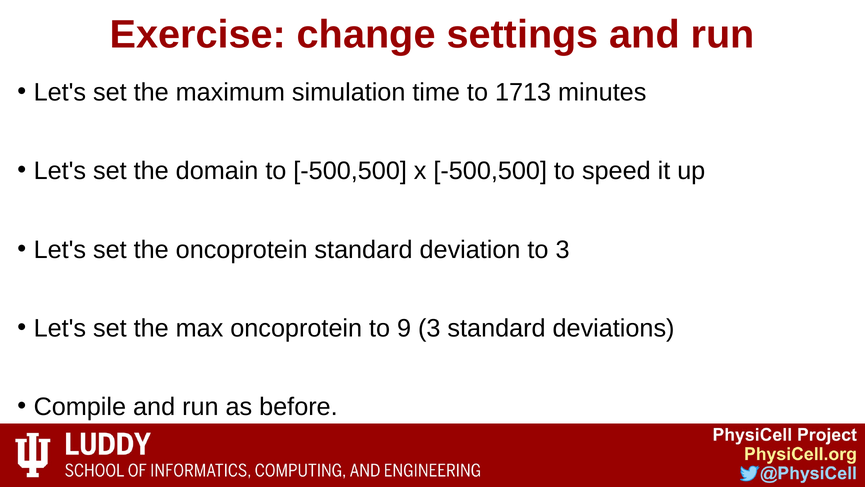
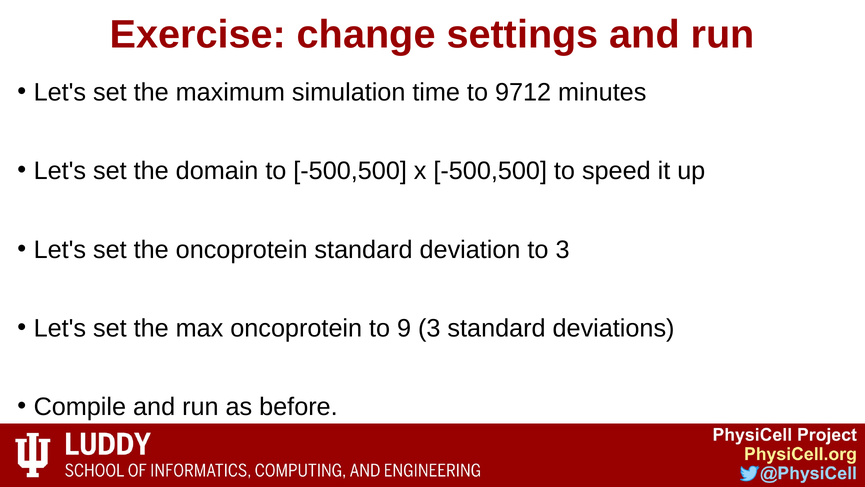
1713: 1713 -> 9712
